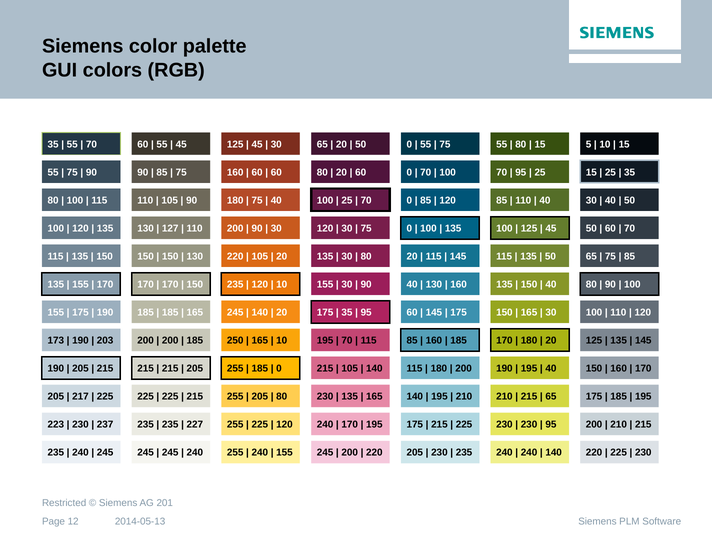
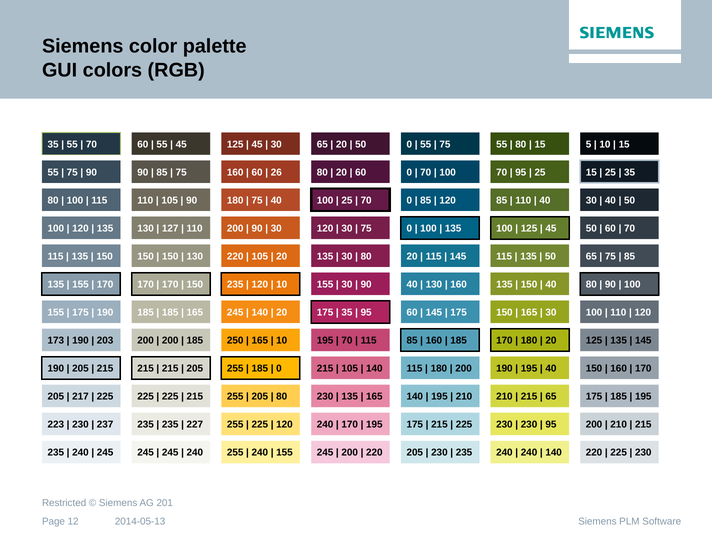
60 at (276, 172): 60 -> 26
